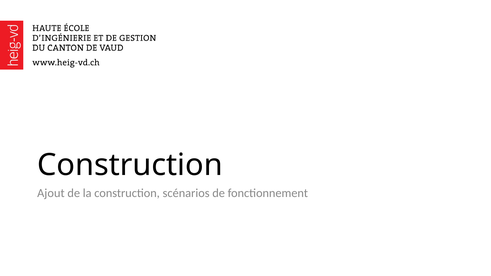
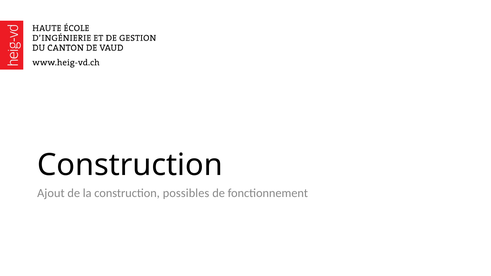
scénarios: scénarios -> possibles
